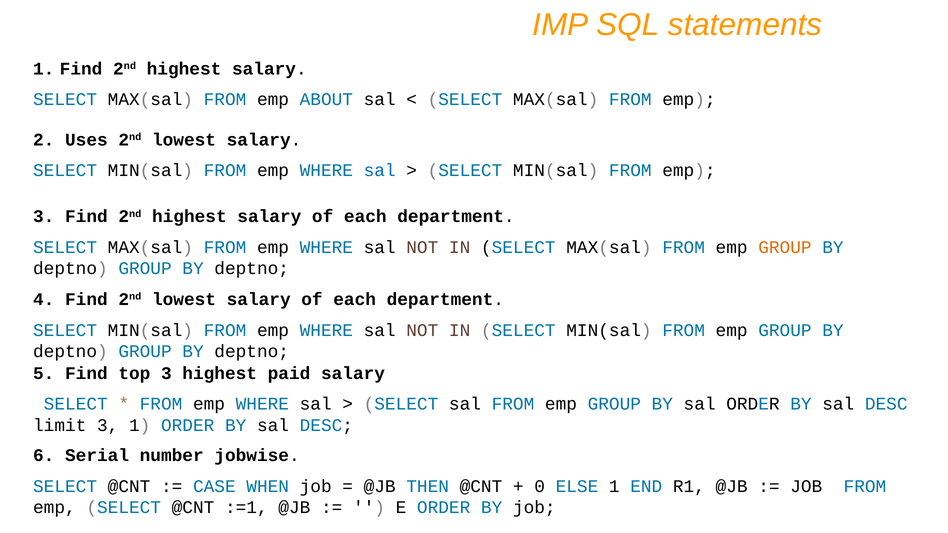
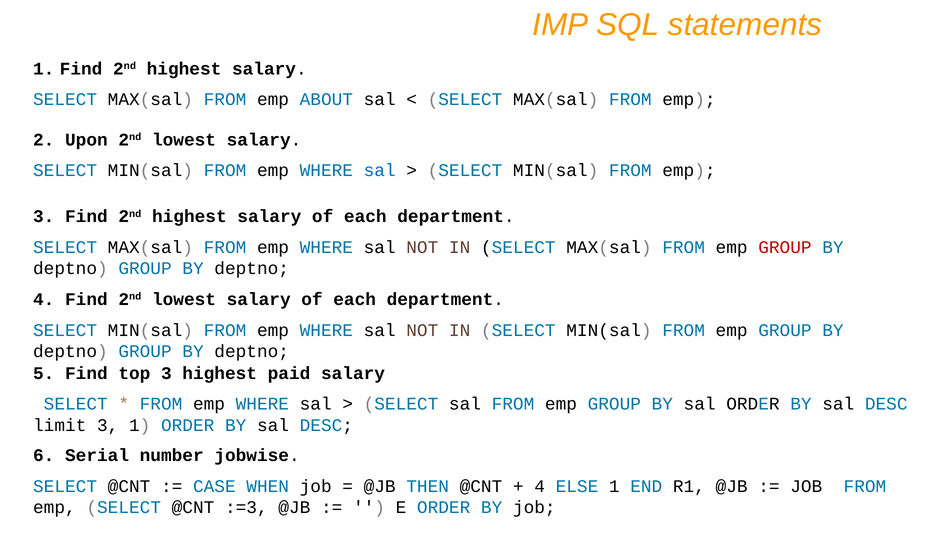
Uses: Uses -> Upon
GROUP at (785, 247) colour: orange -> red
0 at (540, 486): 0 -> 4
:=1: :=1 -> :=3
